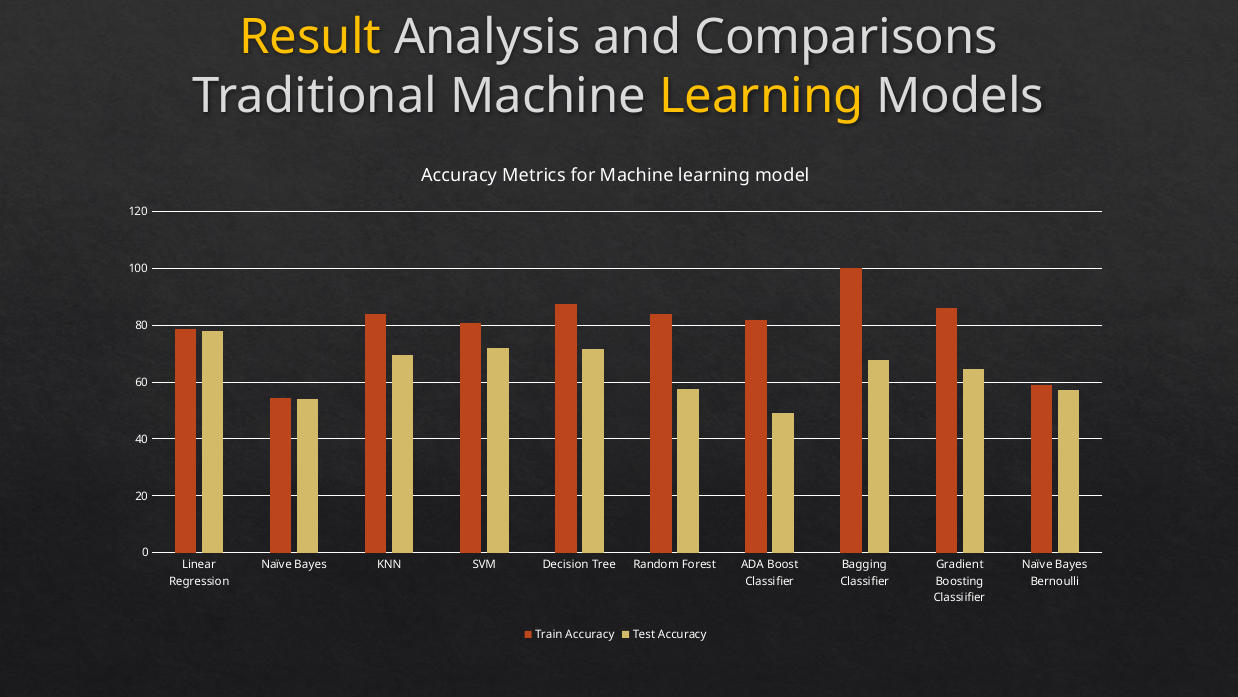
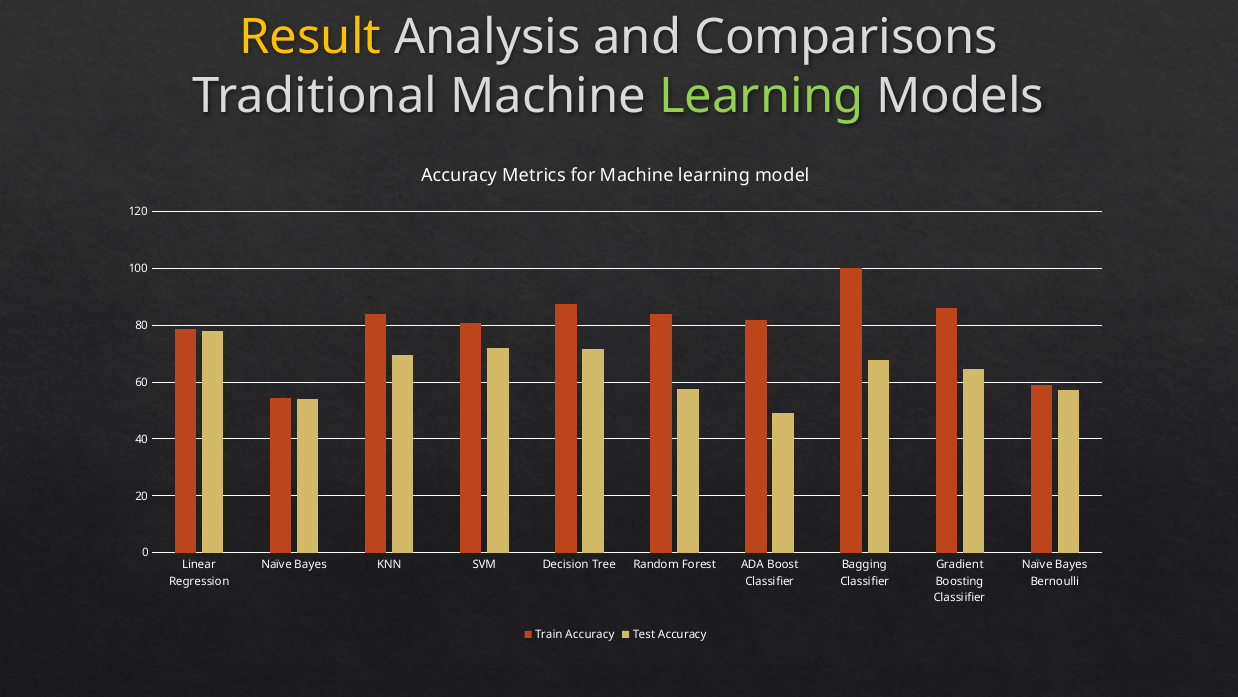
Learning at (761, 96) colour: yellow -> light green
